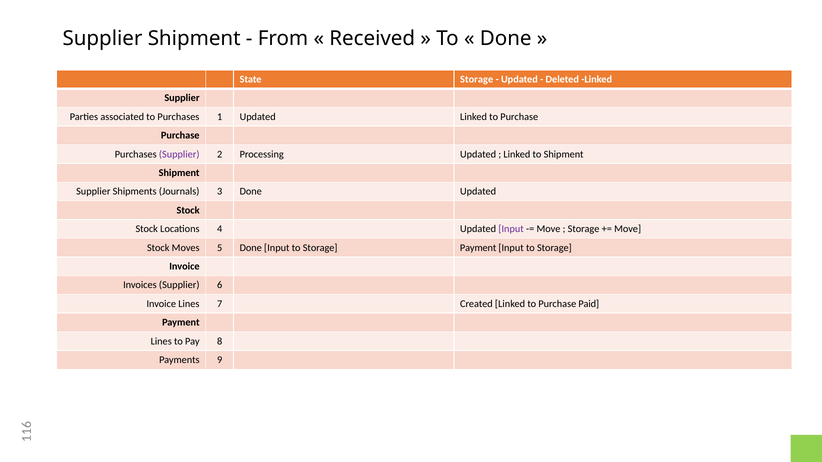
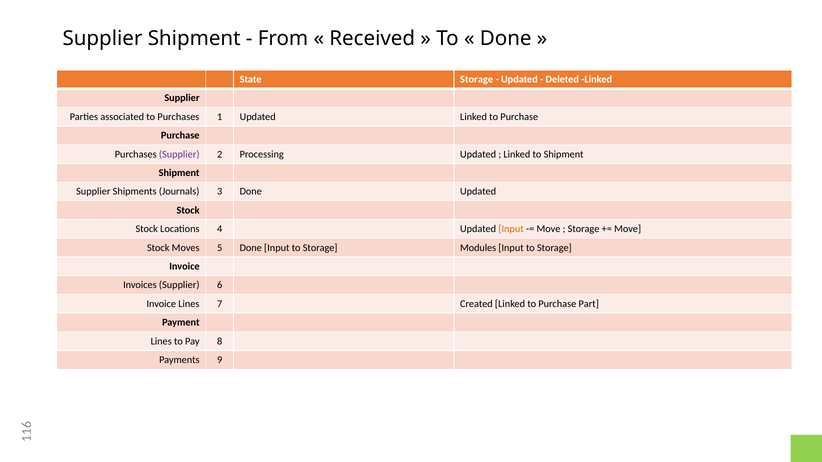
Input at (511, 229) colour: purple -> orange
Storage Payment: Payment -> Modules
Paid: Paid -> Part
